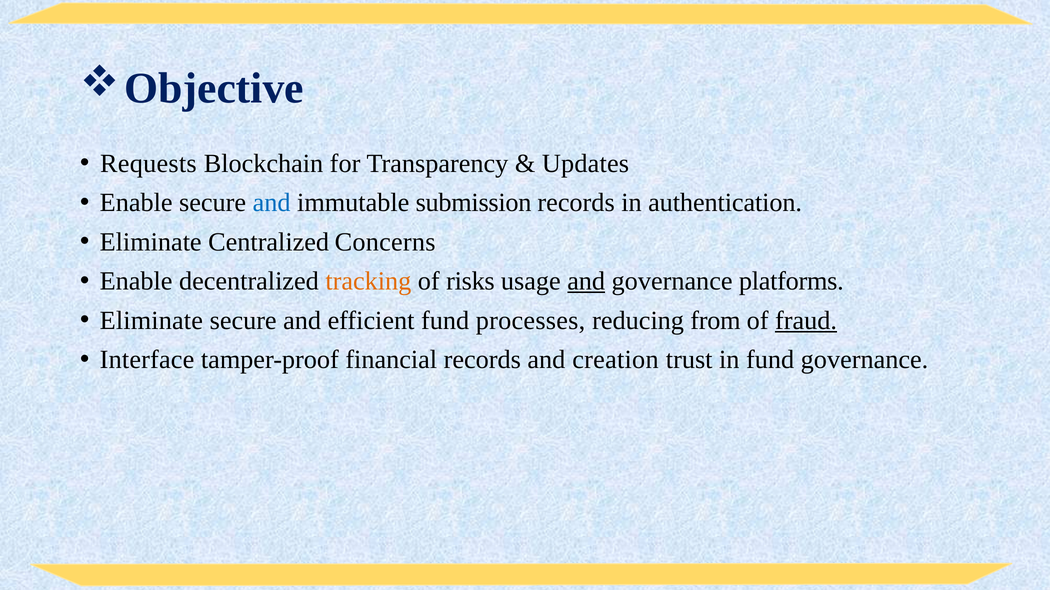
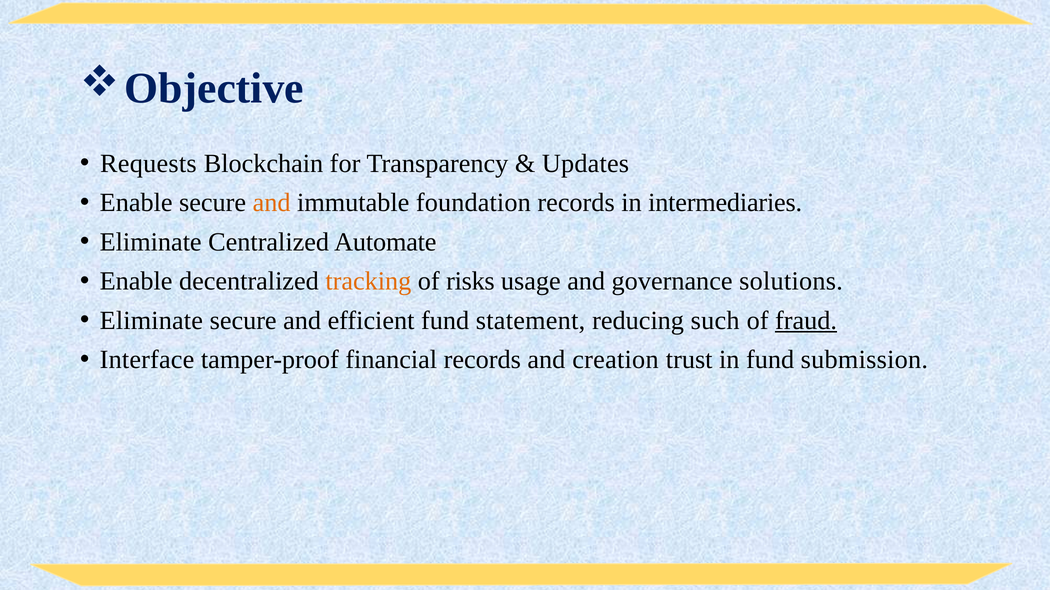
and at (272, 203) colour: blue -> orange
submission: submission -> foundation
authentication: authentication -> intermediaries
Concerns: Concerns -> Automate
and at (586, 281) underline: present -> none
platforms: platforms -> solutions
processes: processes -> statement
from: from -> such
fund governance: governance -> submission
